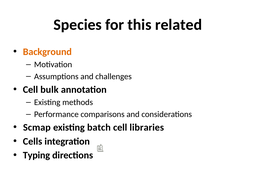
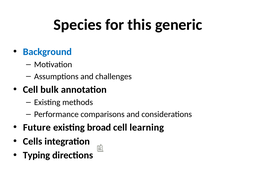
related: related -> generic
Background colour: orange -> blue
Scmap: Scmap -> Future
batch: batch -> broad
libraries: libraries -> learning
